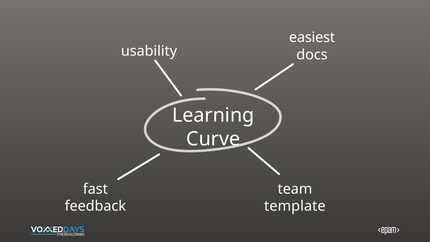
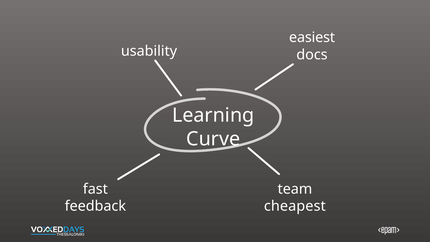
template: template -> cheapest
